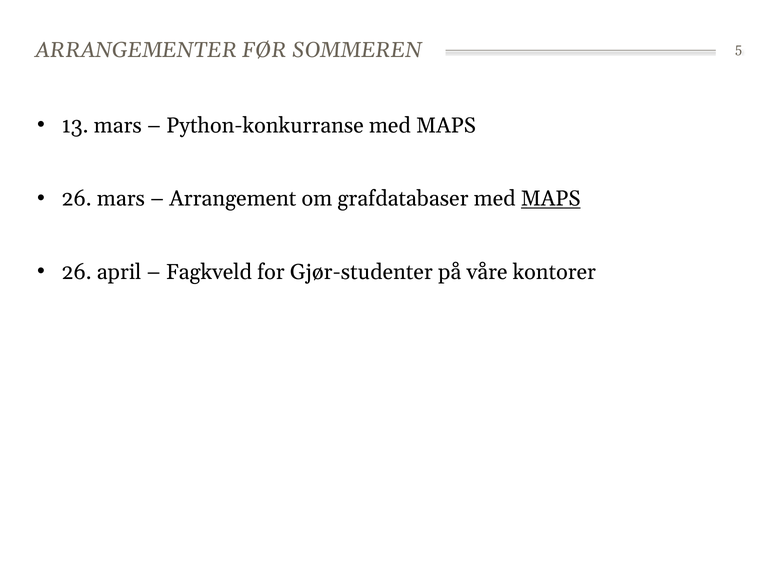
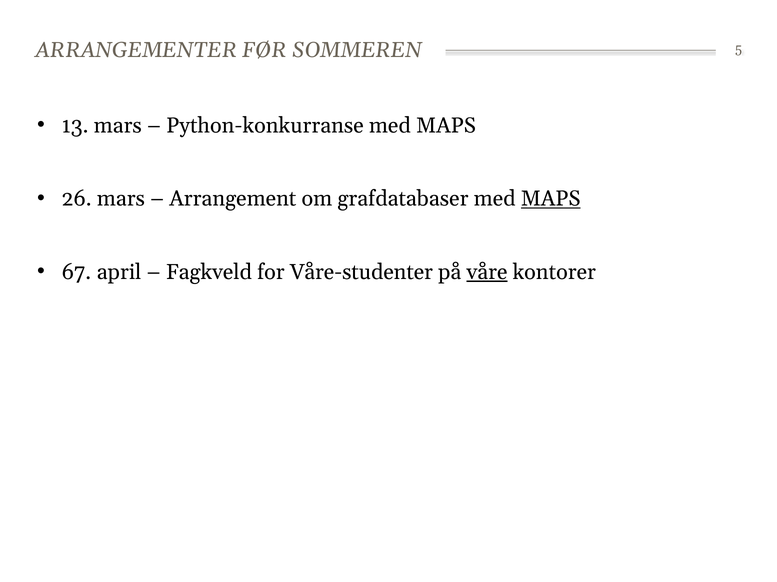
26 at (77, 272): 26 -> 67
Gjør-studenter: Gjør-studenter -> Våre-studenter
våre underline: none -> present
